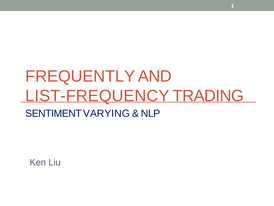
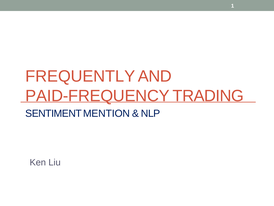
LIST-FREQUENCY: LIST-FREQUENCY -> PAID-FREQUENCY
VARYING: VARYING -> MENTION
